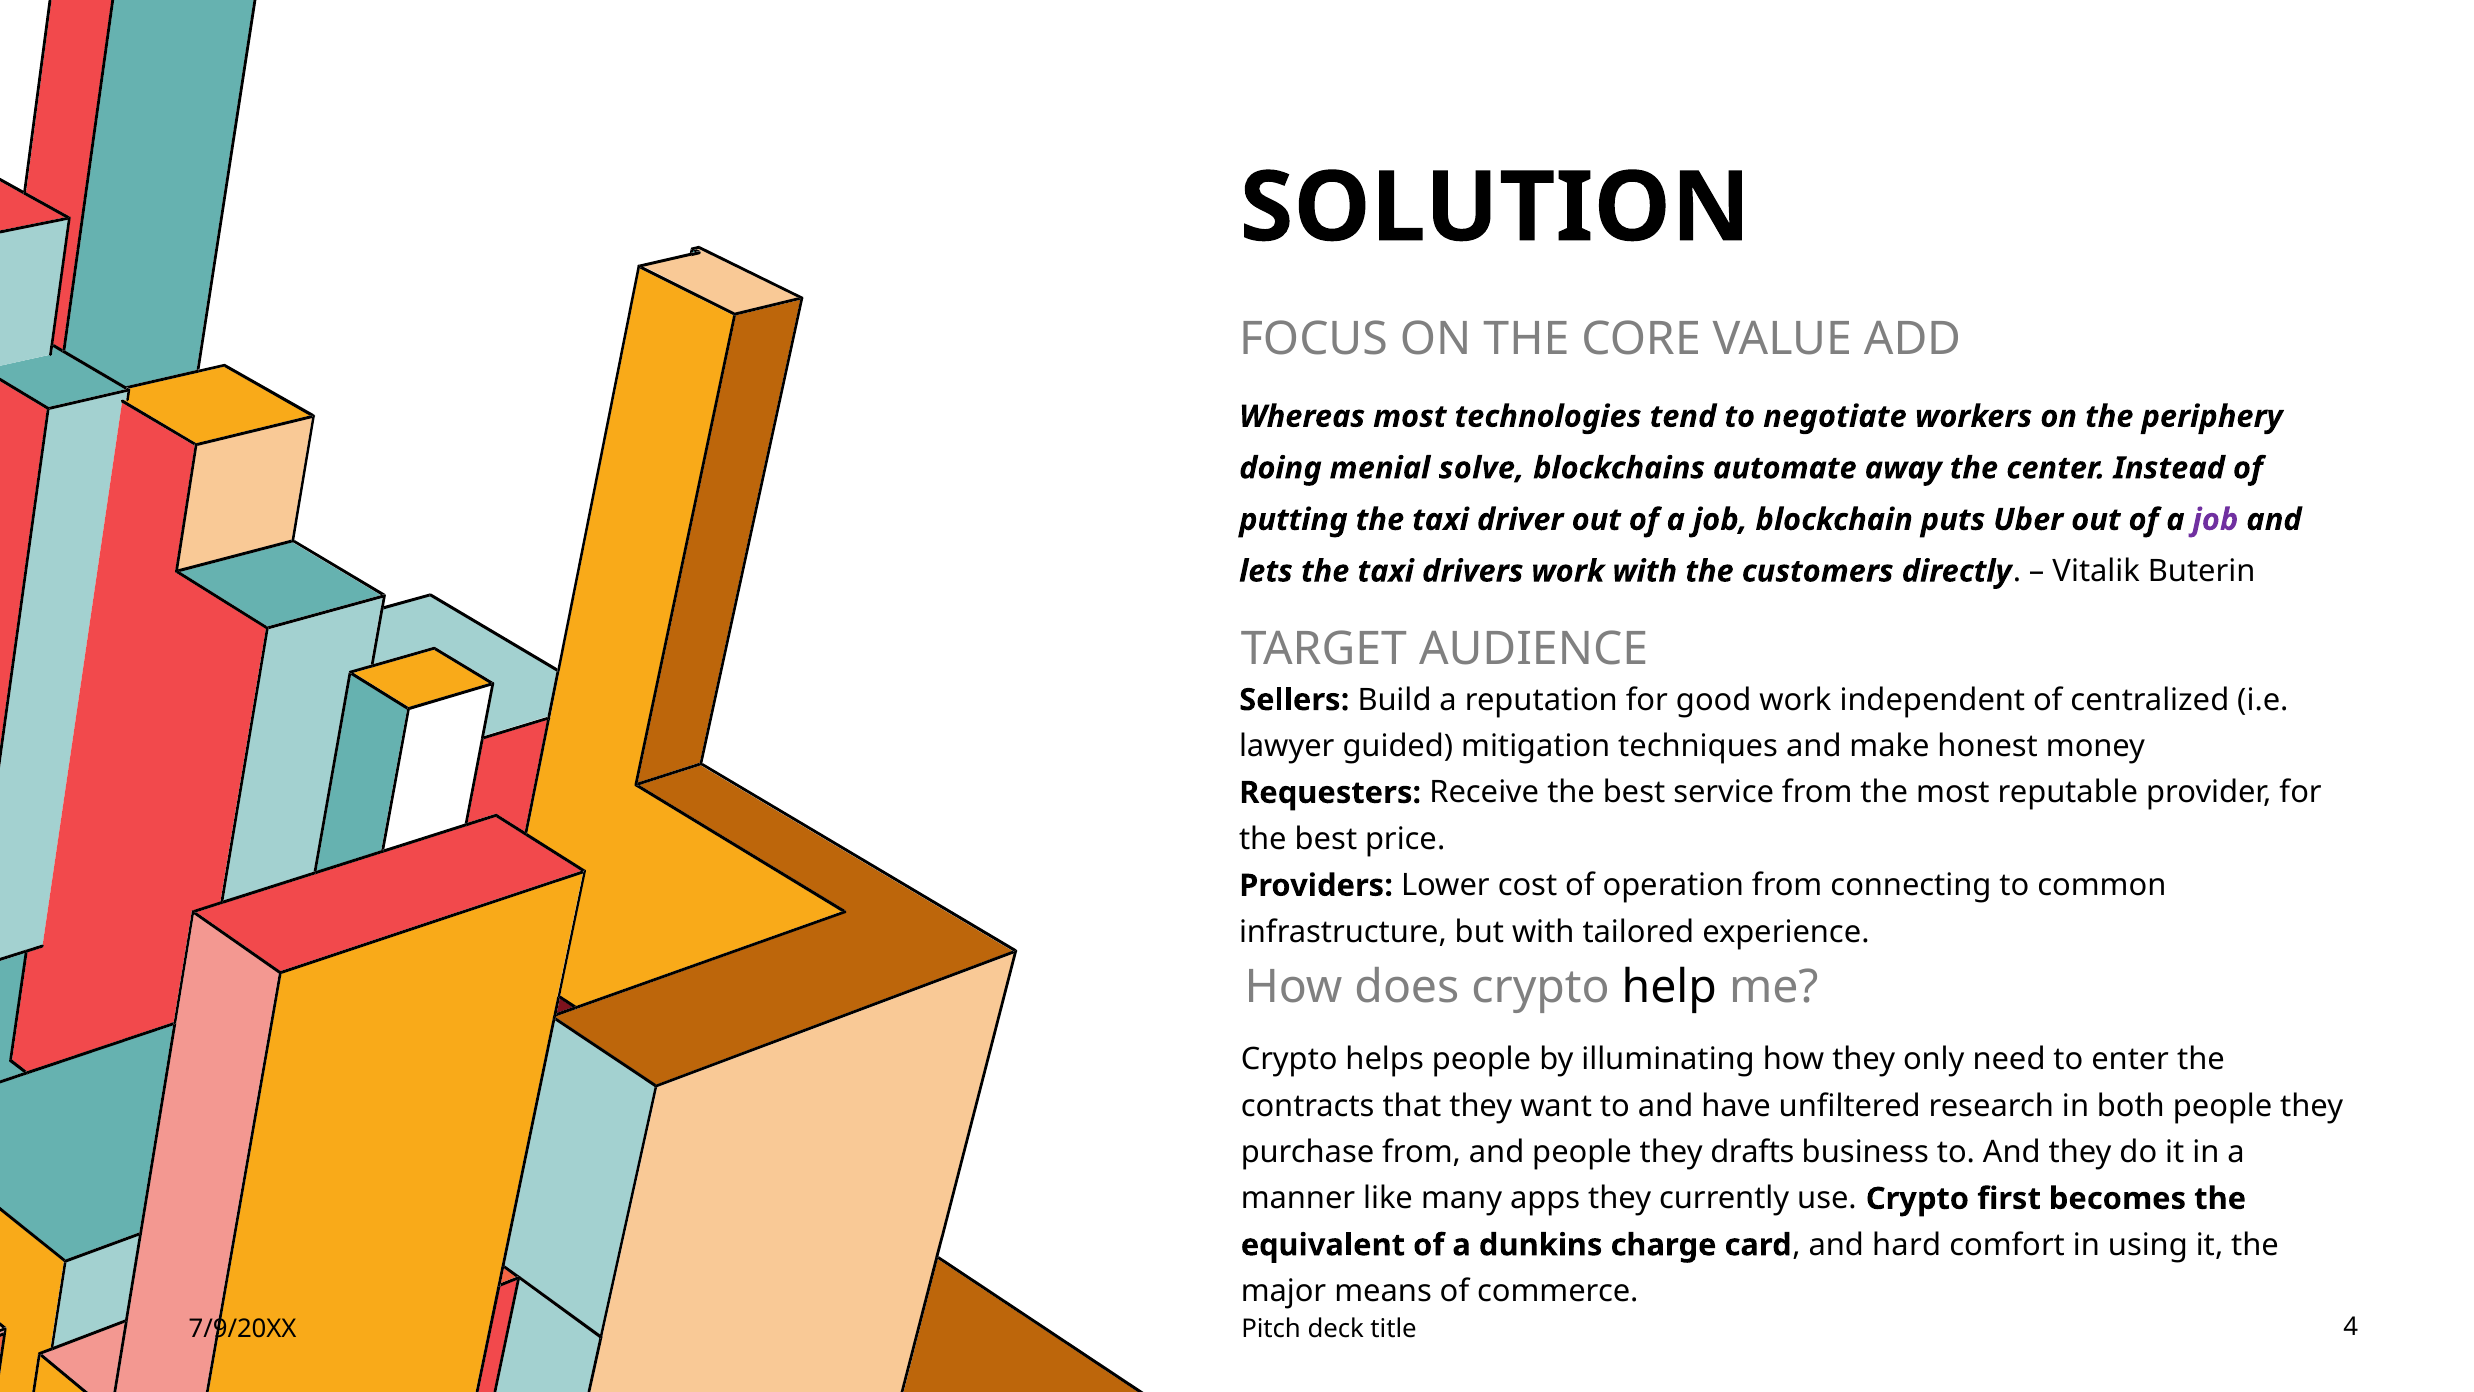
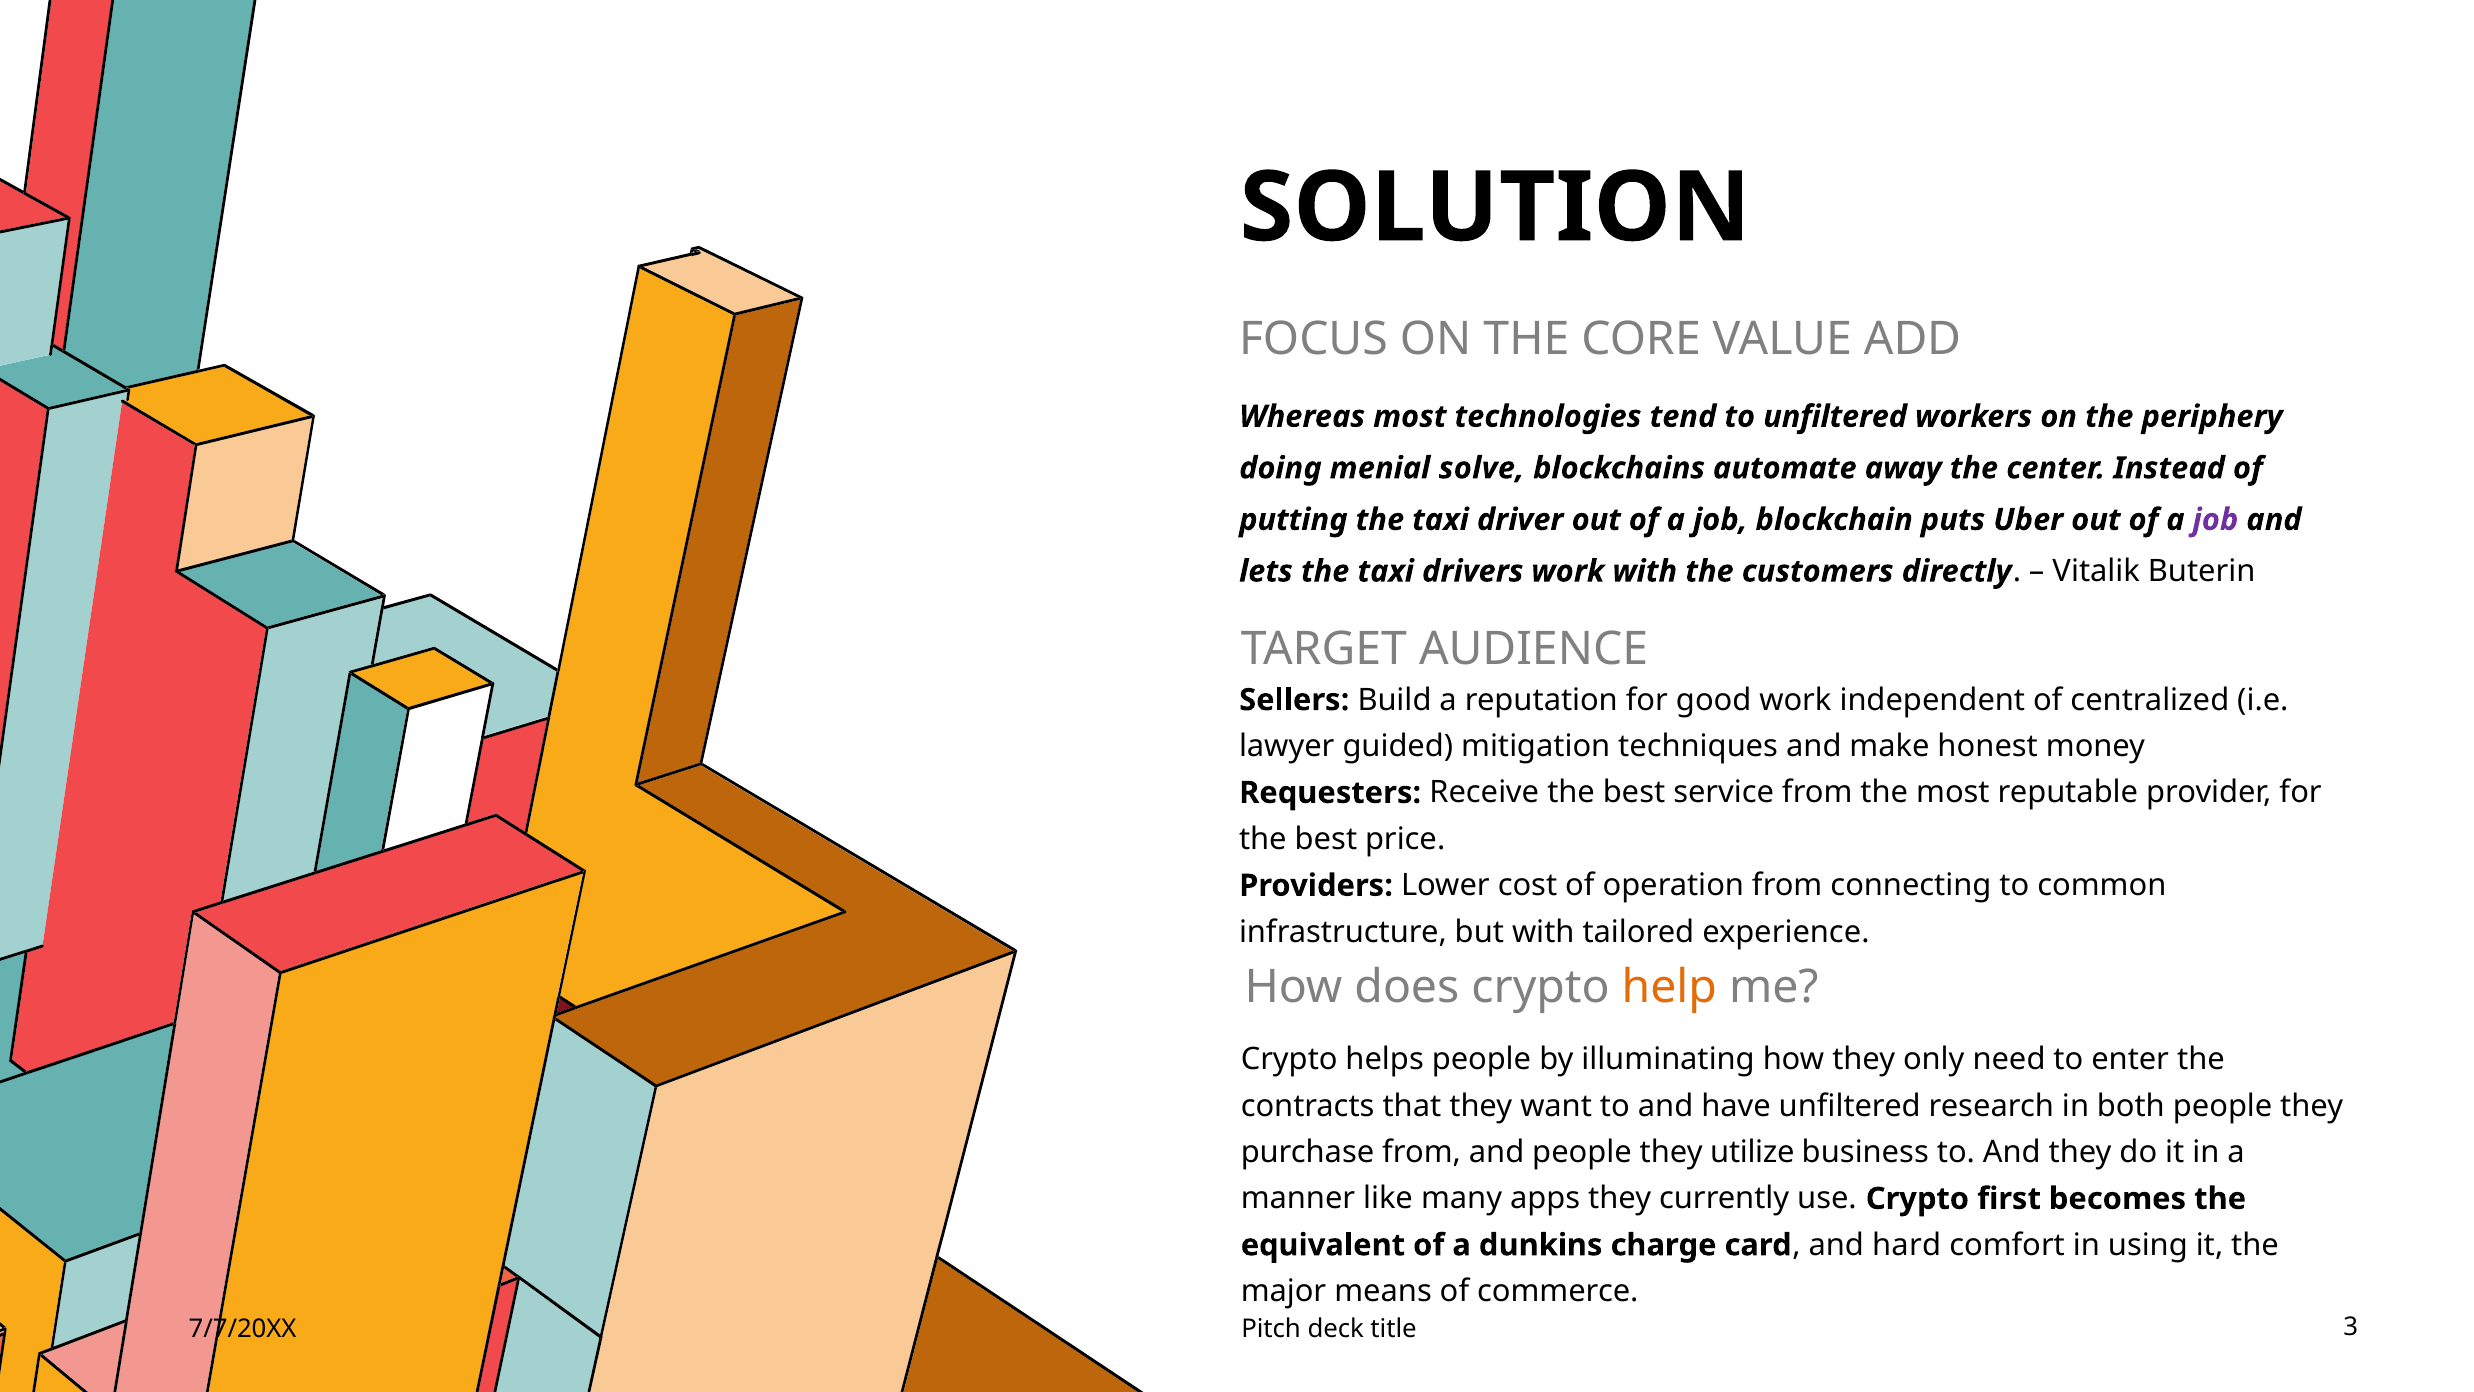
to negotiate: negotiate -> unfiltered
help colour: black -> orange
drafts: drafts -> utilize
7/9/20XX: 7/9/20XX -> 7/7/20XX
4: 4 -> 3
